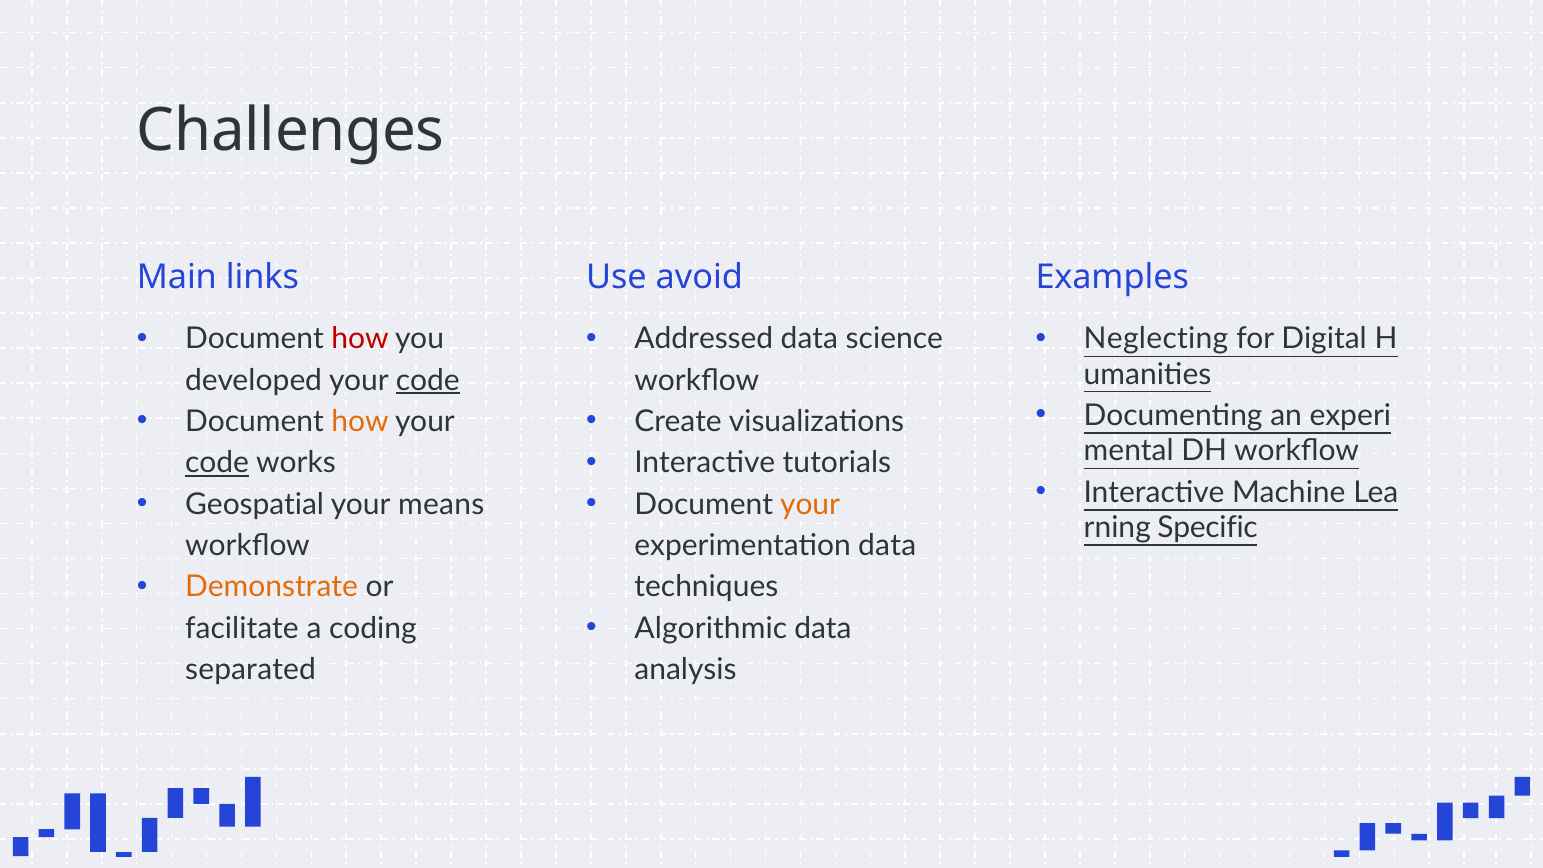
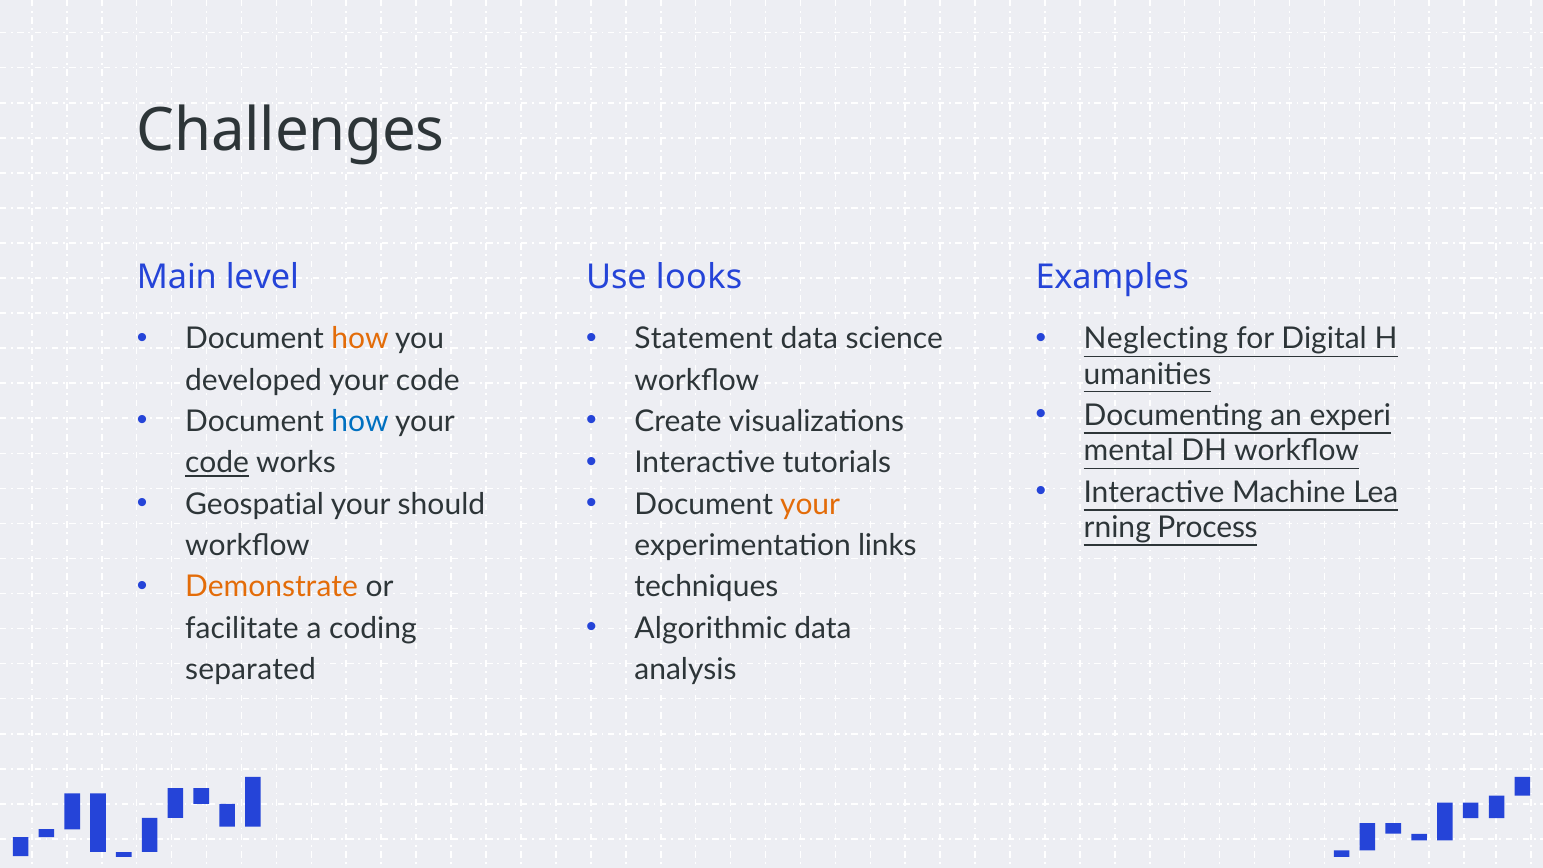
links: links -> level
avoid: avoid -> looks
how at (360, 339) colour: red -> orange
Addressed: Addressed -> Statement
code at (428, 380) underline: present -> none
how at (360, 421) colour: orange -> blue
means: means -> should
Specific: Specific -> Process
experimentation data: data -> links
